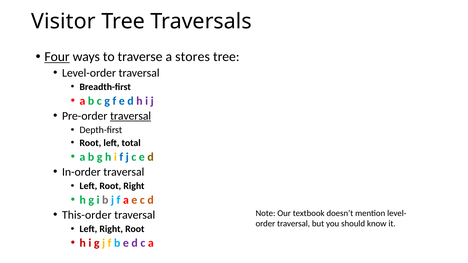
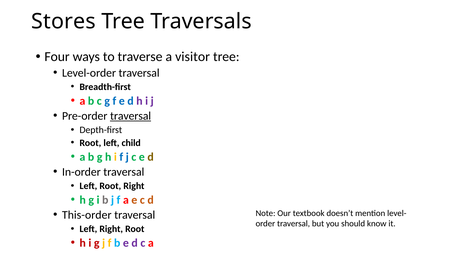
Visitor: Visitor -> Stores
Four underline: present -> none
stores: stores -> visitor
total: total -> child
